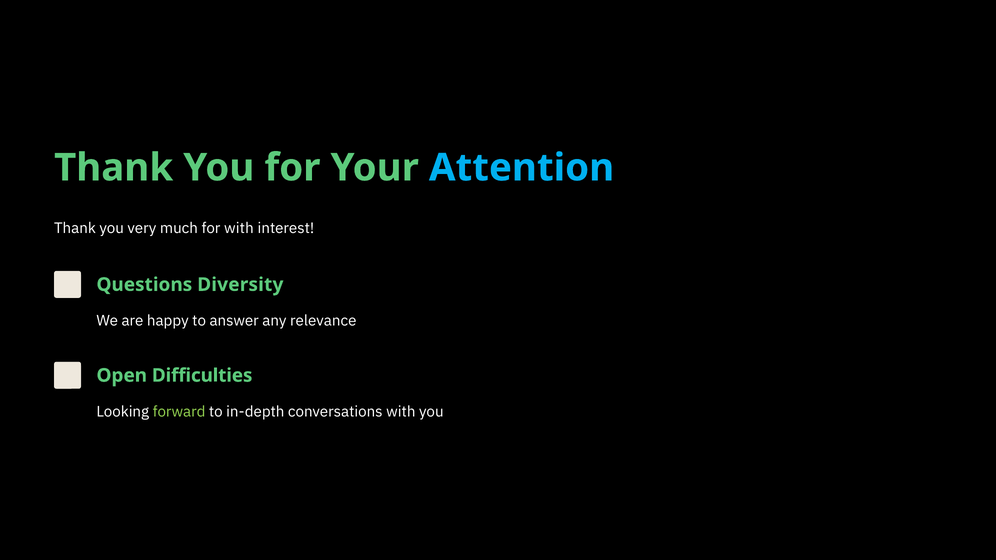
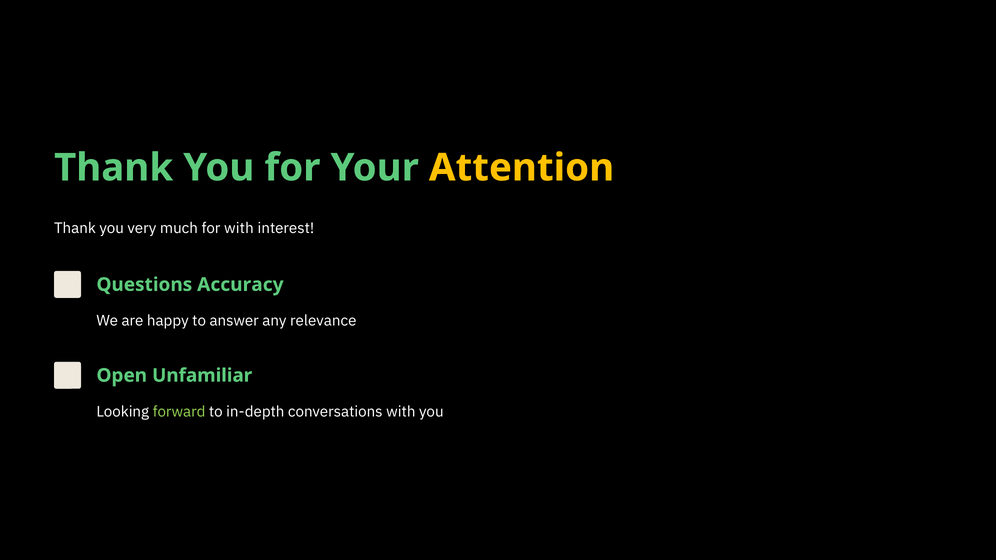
Attention colour: light blue -> yellow
Diversity: Diversity -> Accuracy
Difficulties: Difficulties -> Unfamiliar
